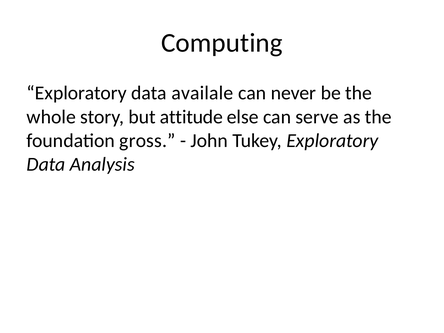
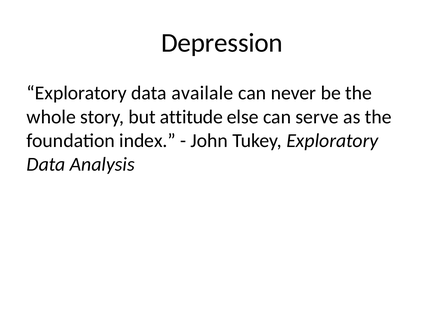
Computing: Computing -> Depression
gross: gross -> index
